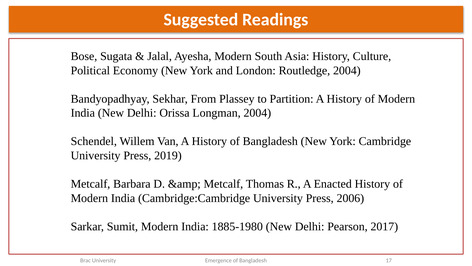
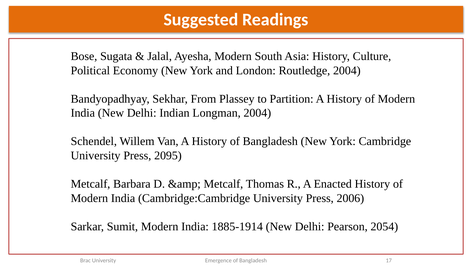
Orissa: Orissa -> Indian
2019: 2019 -> 2095
1885-1980: 1885-1980 -> 1885-1914
2017: 2017 -> 2054
